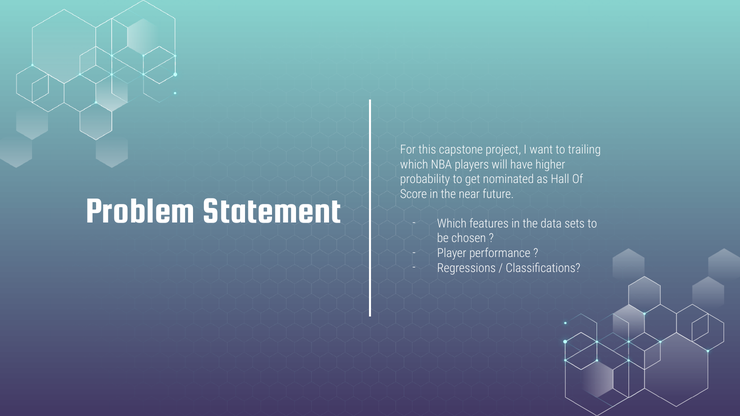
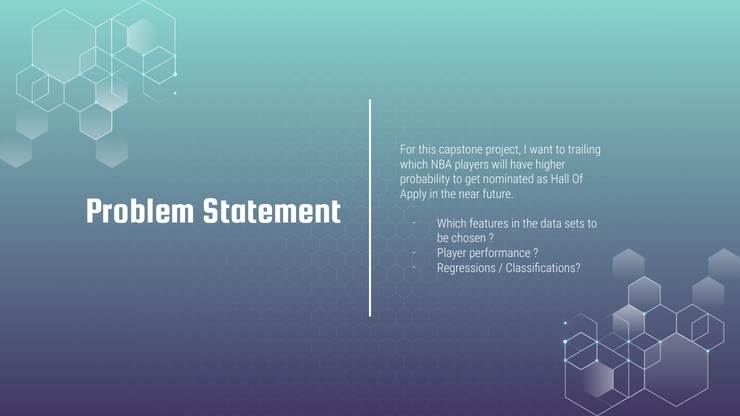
Score: Score -> Apply
